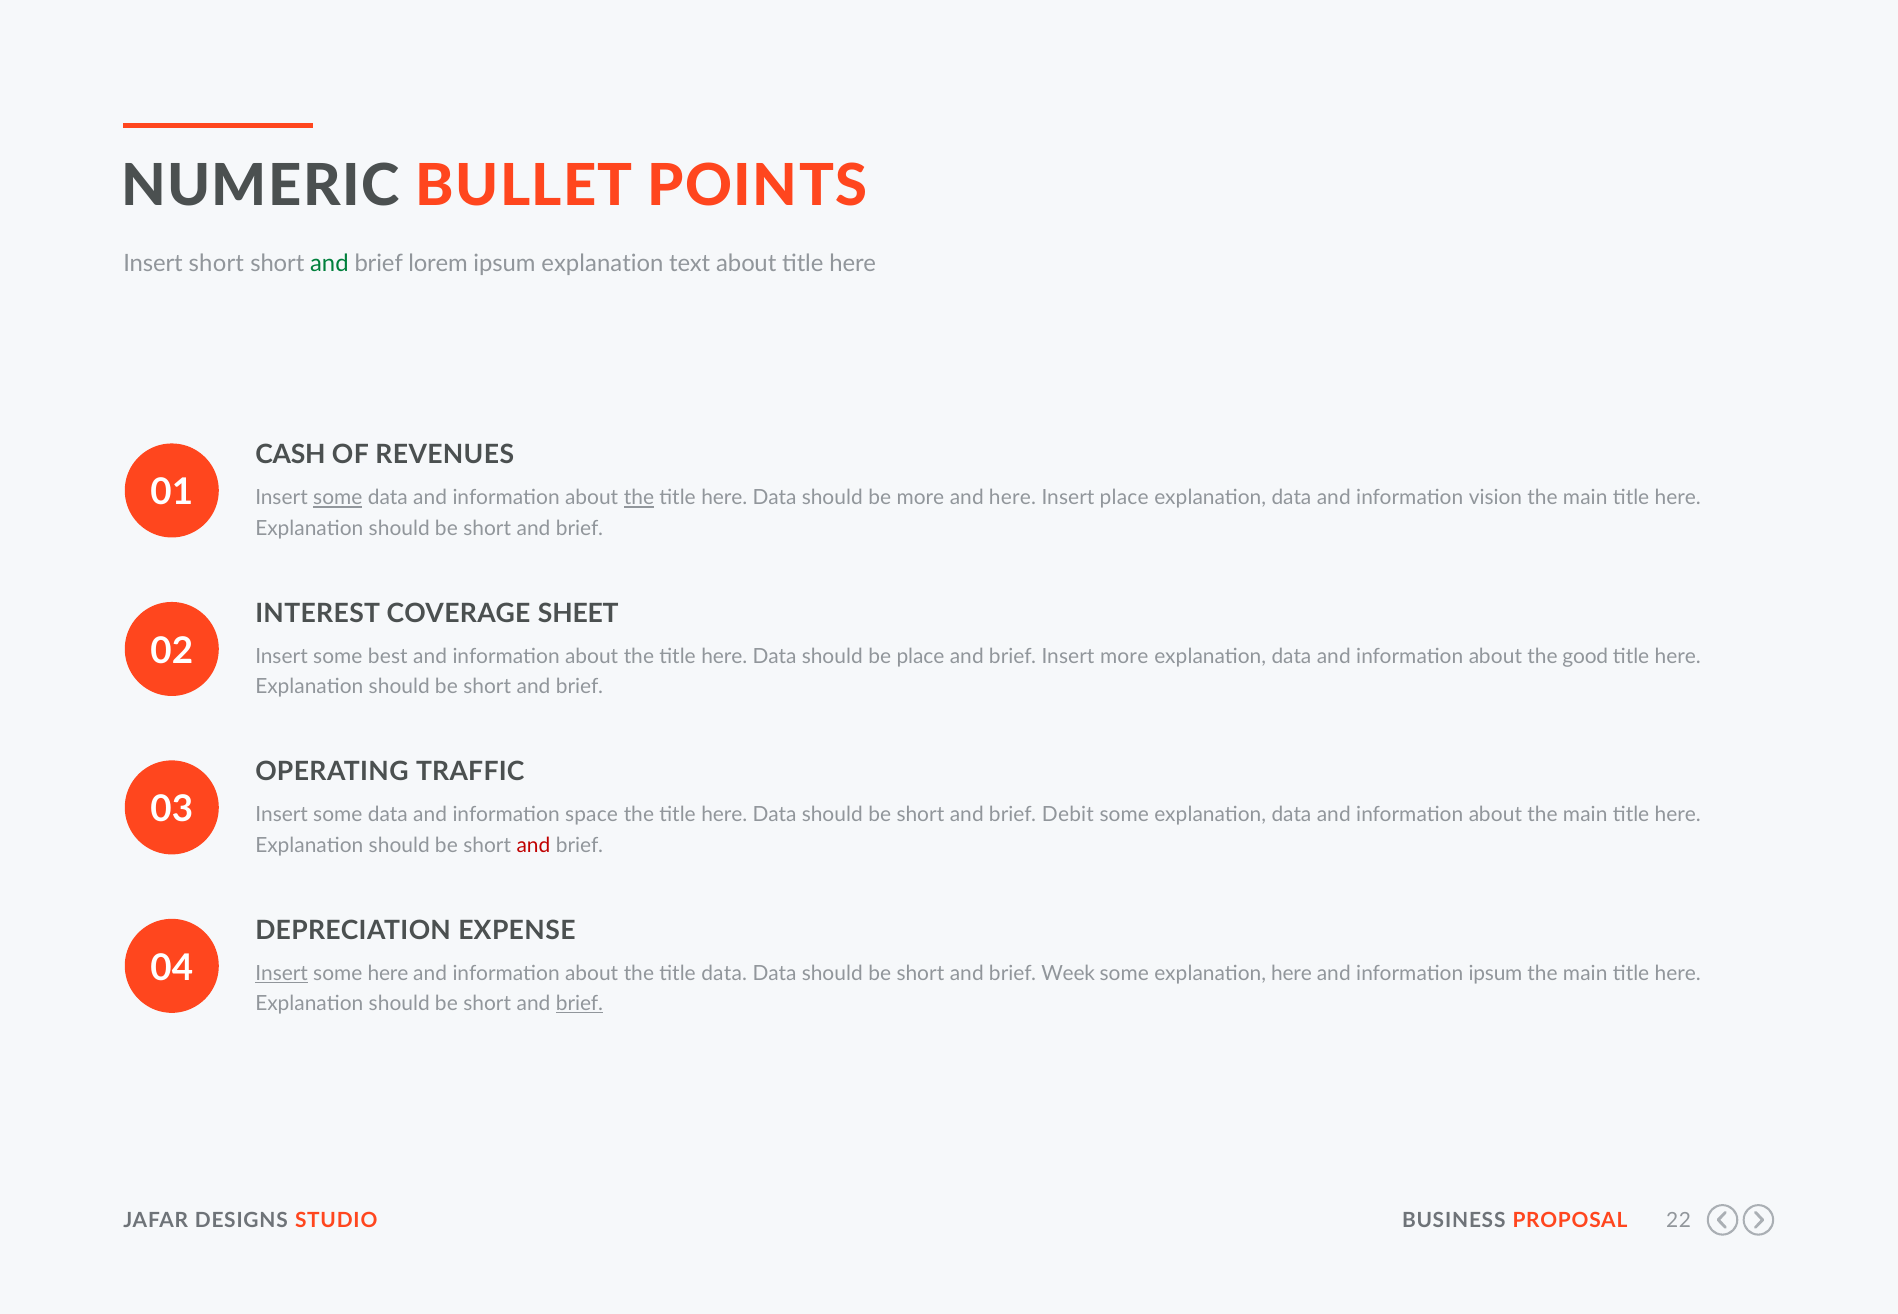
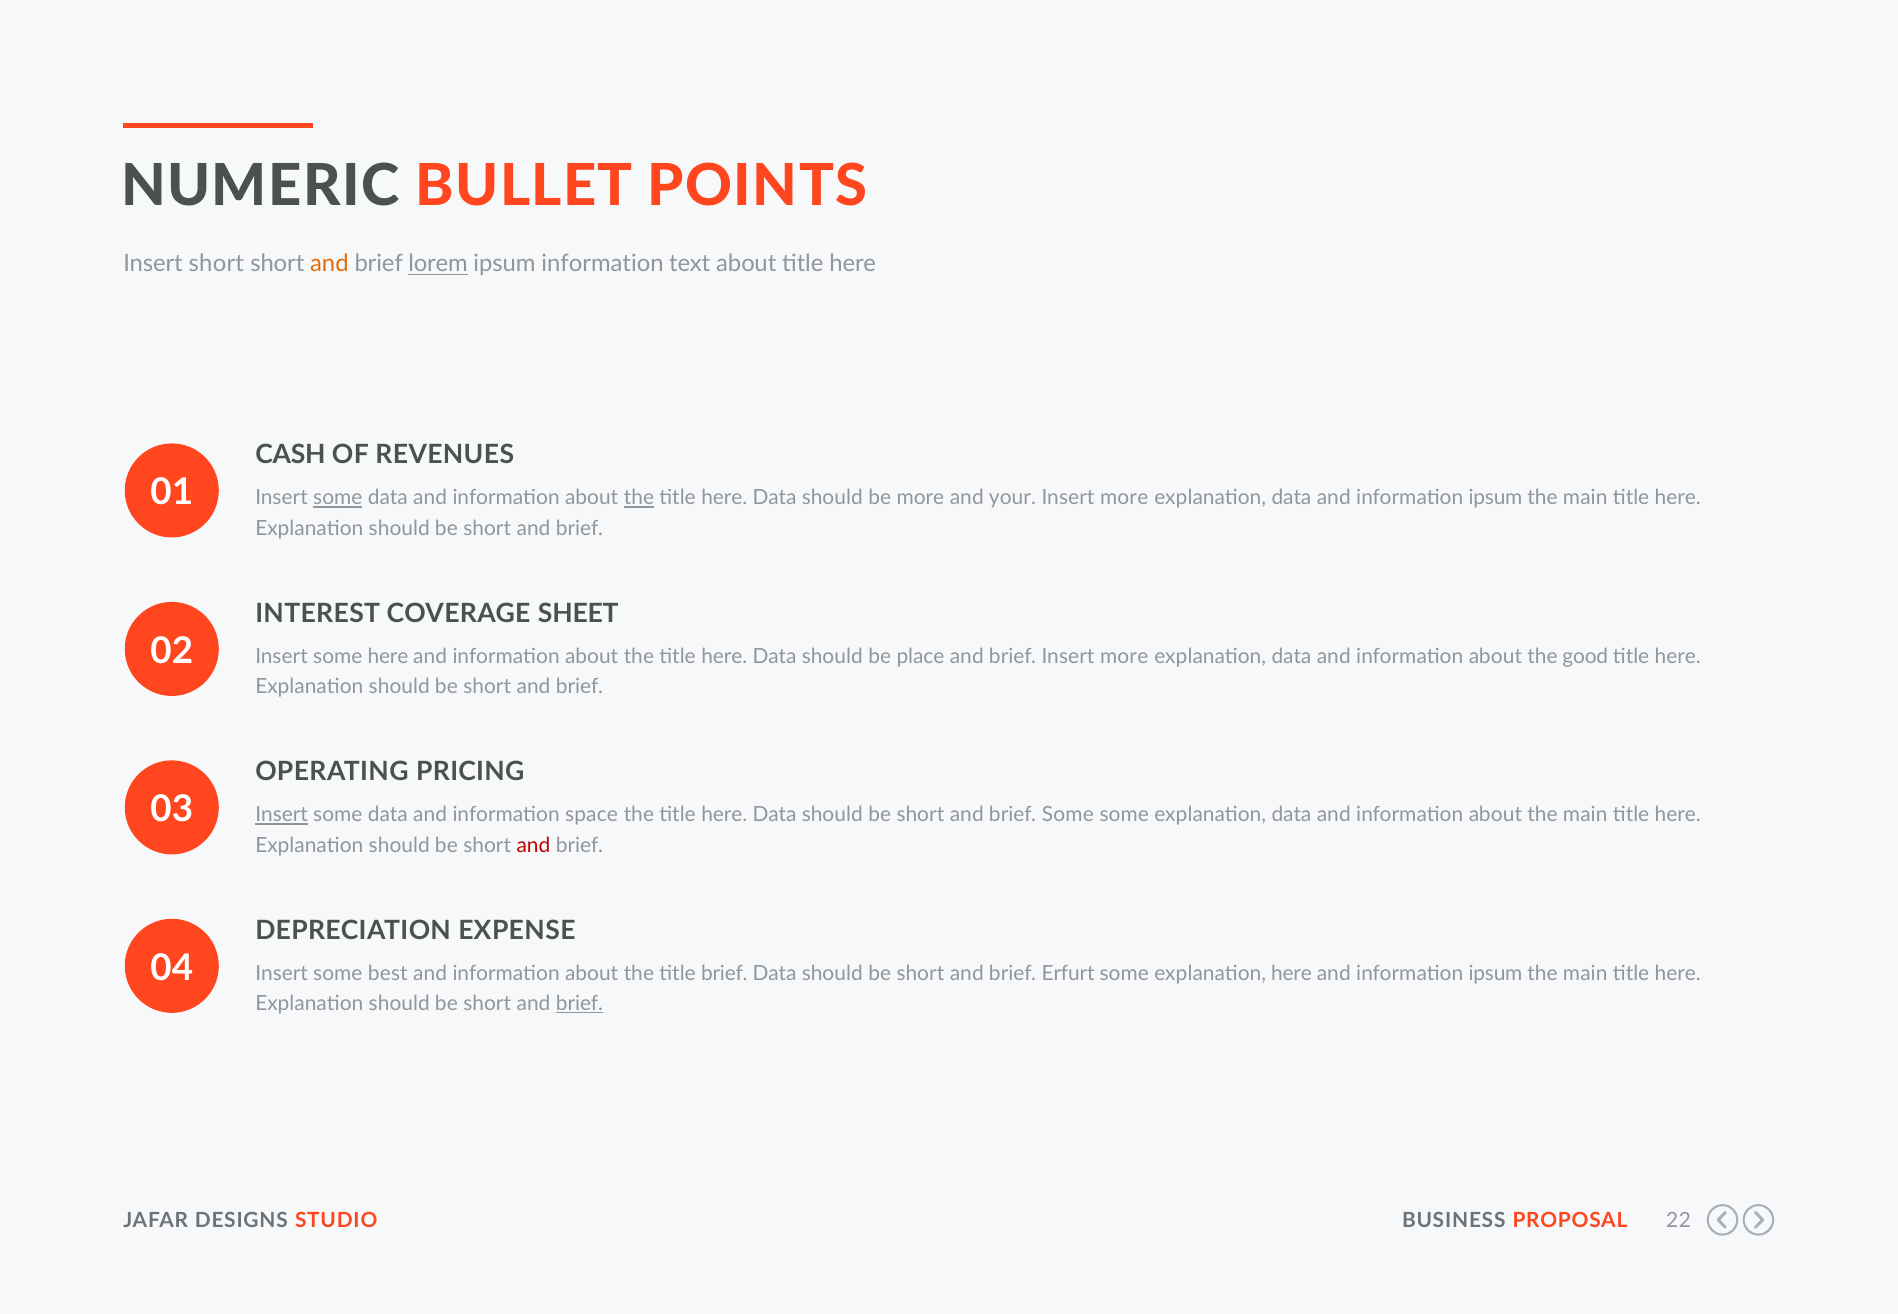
and at (329, 264) colour: green -> orange
lorem underline: none -> present
ipsum explanation: explanation -> information
and here: here -> your
place at (1124, 498): place -> more
data and information vision: vision -> ipsum
some best: best -> here
TRAFFIC: TRAFFIC -> PRICING
Insert at (282, 815) underline: none -> present
brief Debit: Debit -> Some
Insert at (282, 973) underline: present -> none
some here: here -> best
title data: data -> brief
Week: Week -> Erfurt
